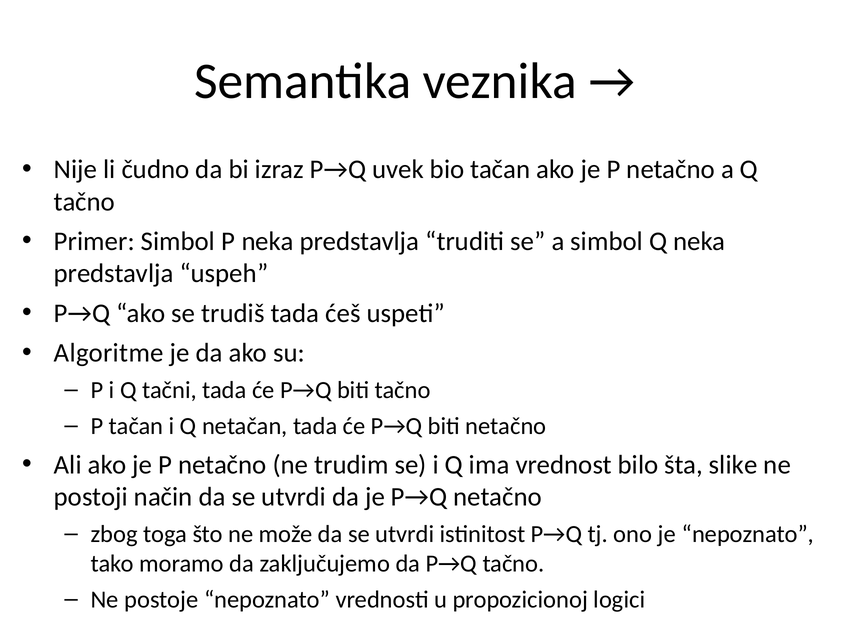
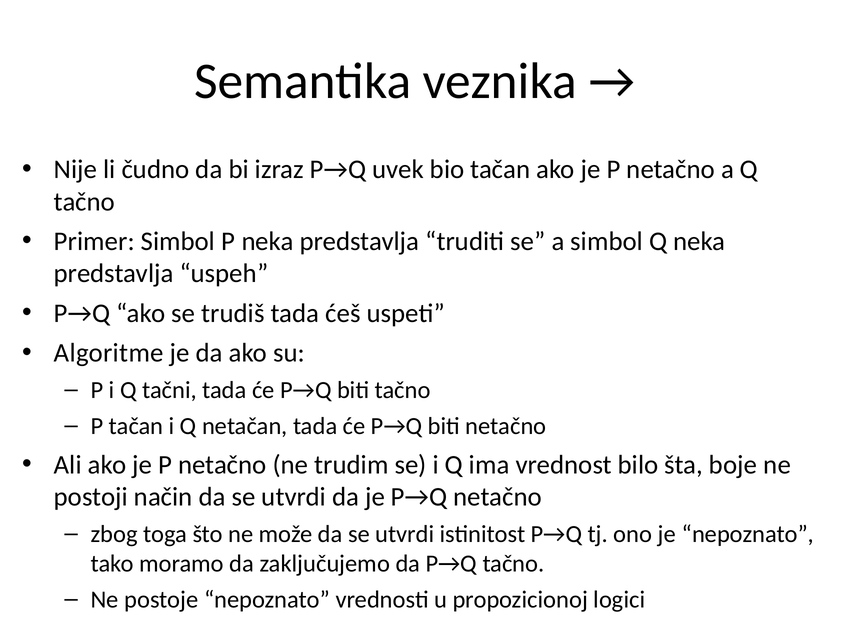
slike: slike -> boje
